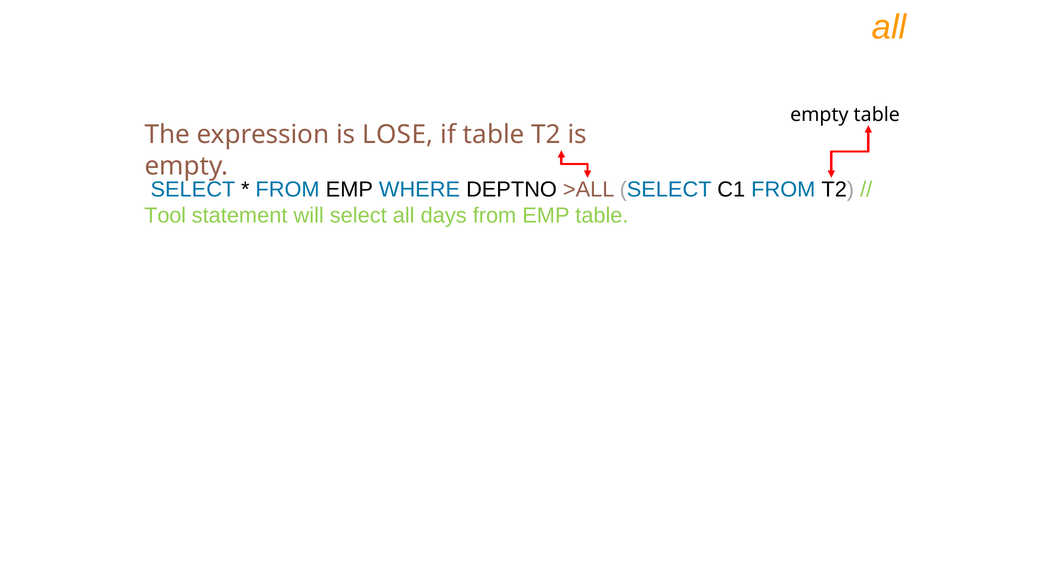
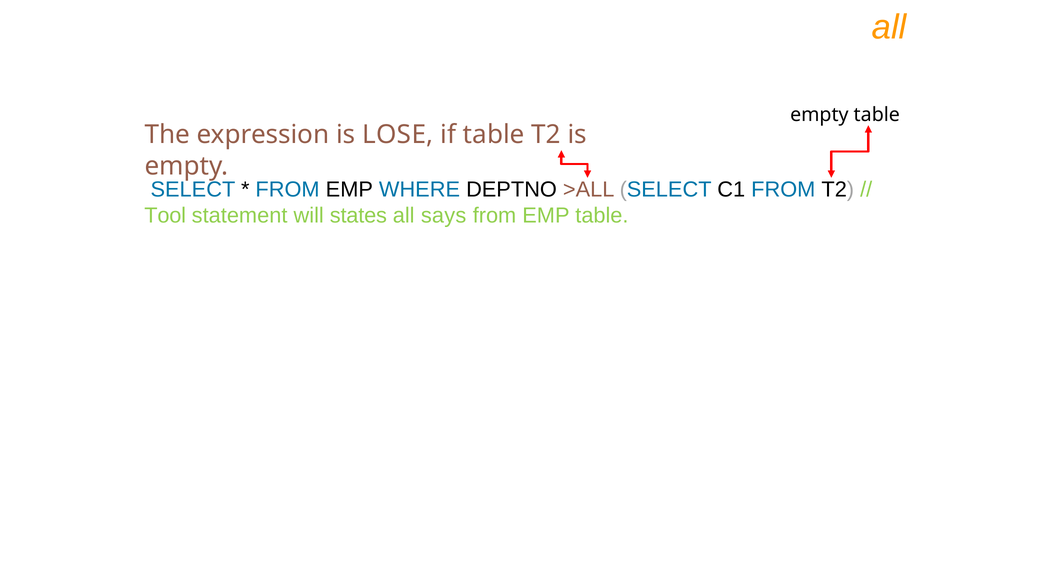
will select: select -> states
days: days -> says
